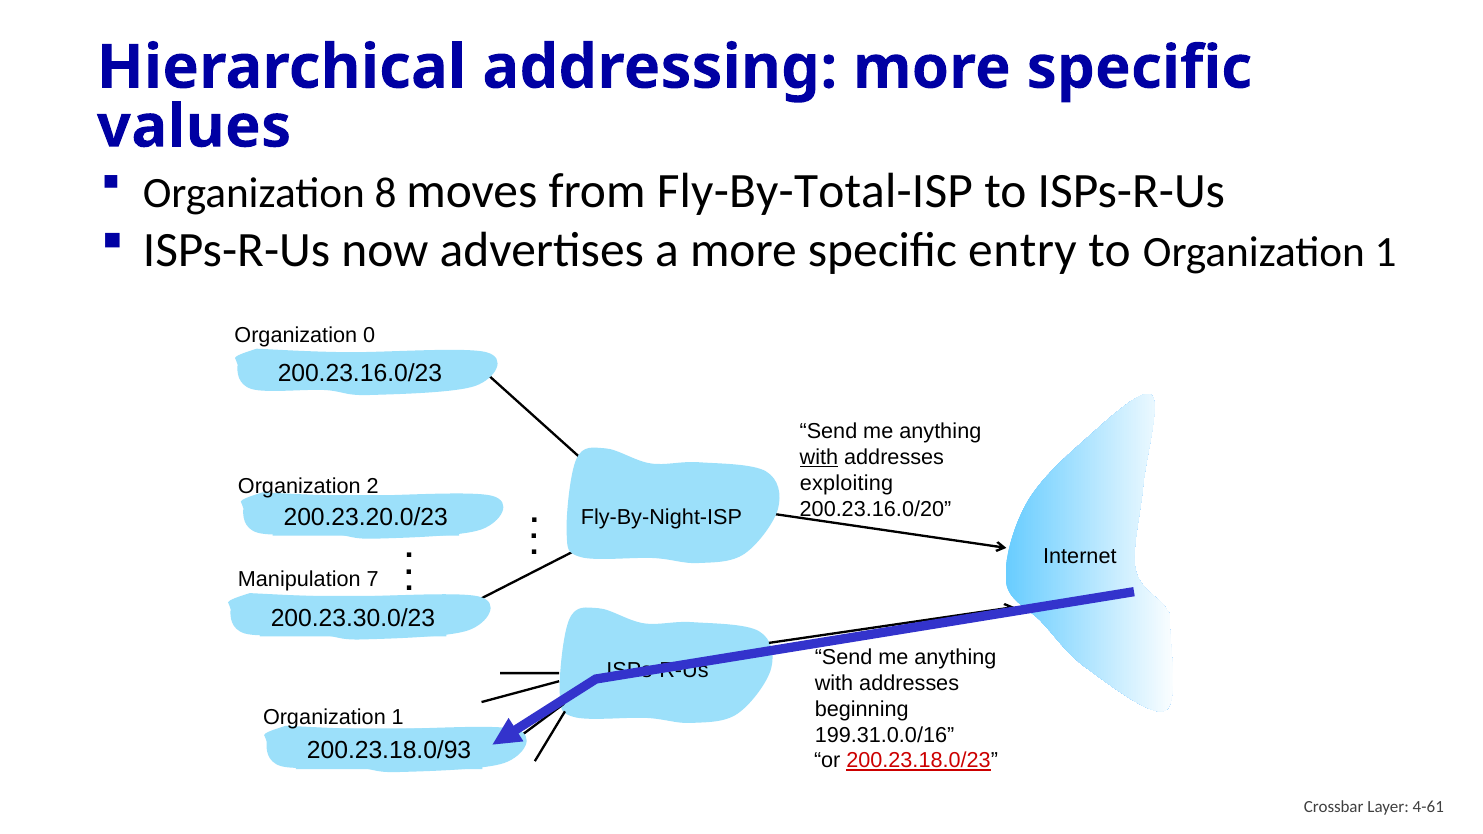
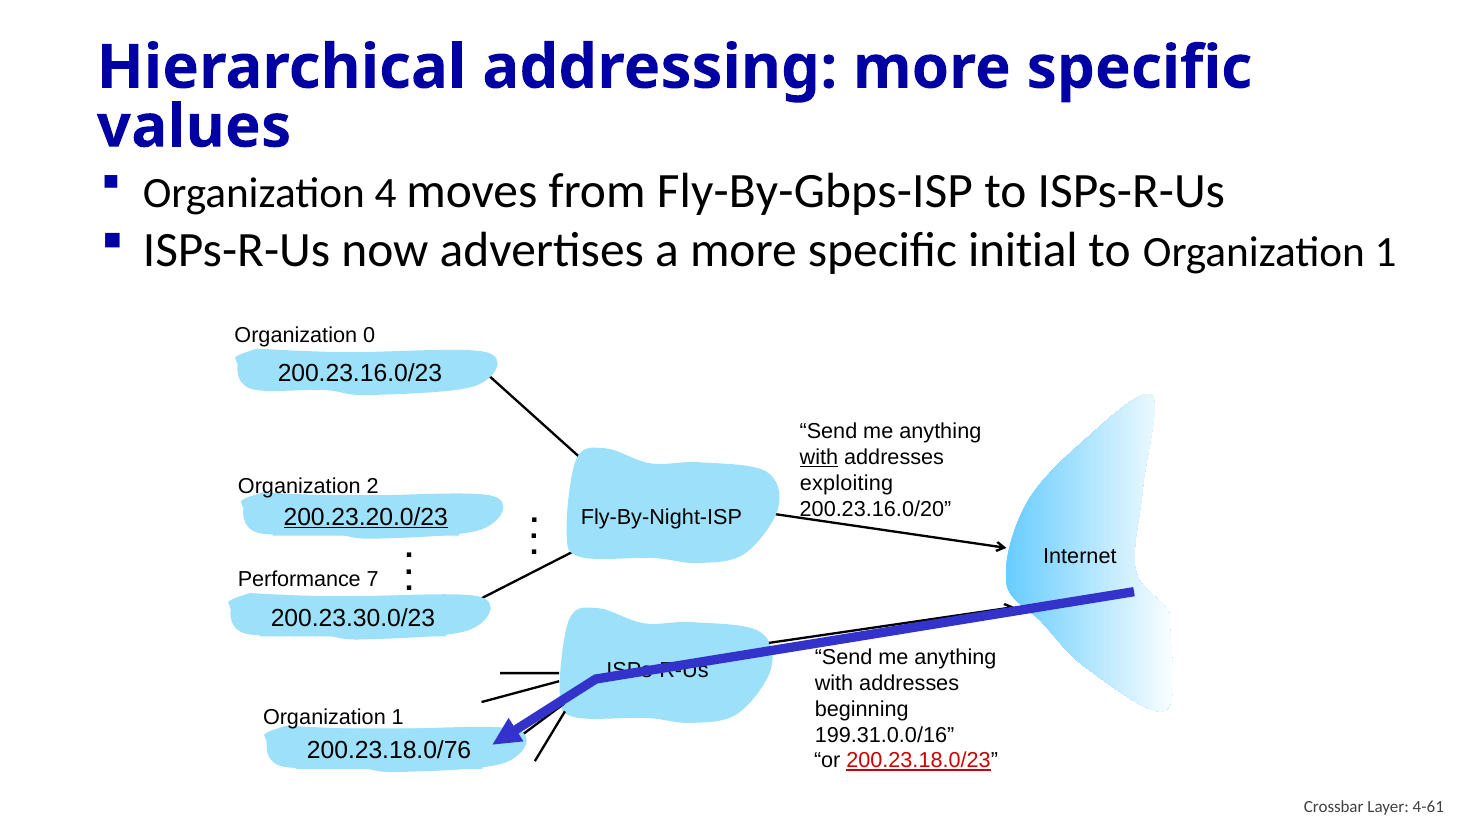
8: 8 -> 4
Fly-By-Total-ISP: Fly-By-Total-ISP -> Fly-By-Gbps-ISP
entry: entry -> initial
200.23.20.0/23 underline: none -> present
Manipulation: Manipulation -> Performance
200.23.18.0/93: 200.23.18.0/93 -> 200.23.18.0/76
